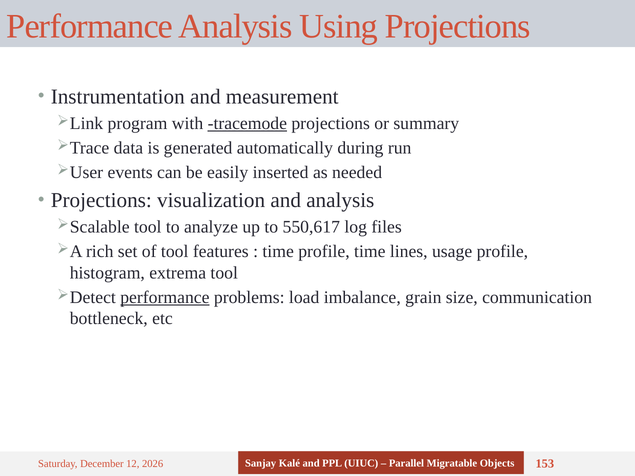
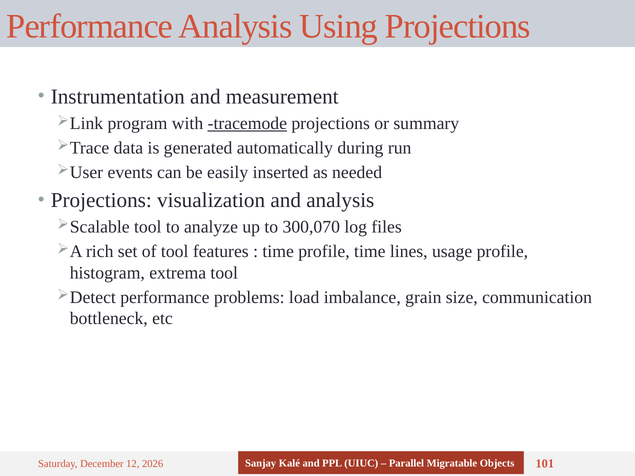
550,617: 550,617 -> 300,070
performance at (165, 298) underline: present -> none
153: 153 -> 101
